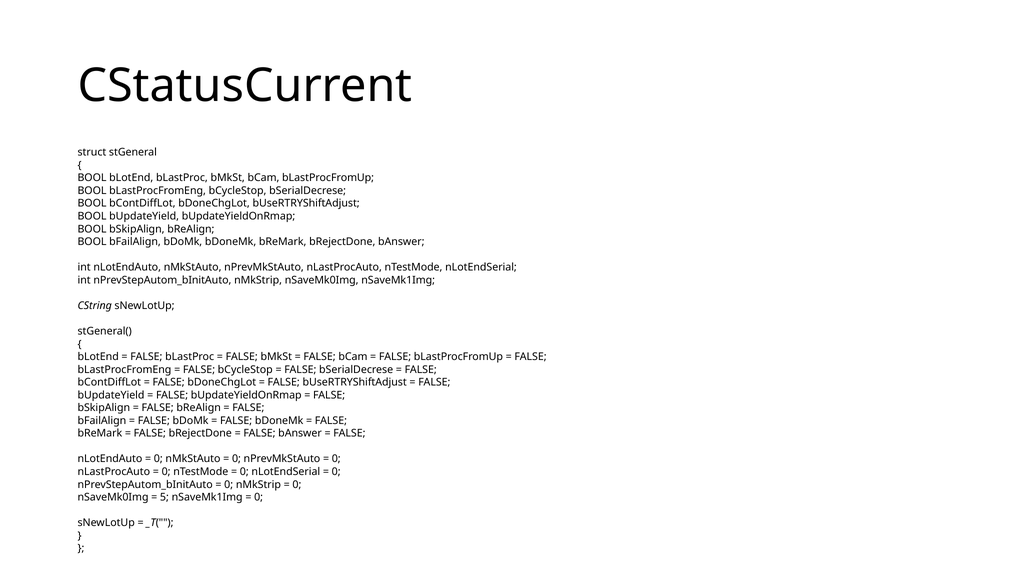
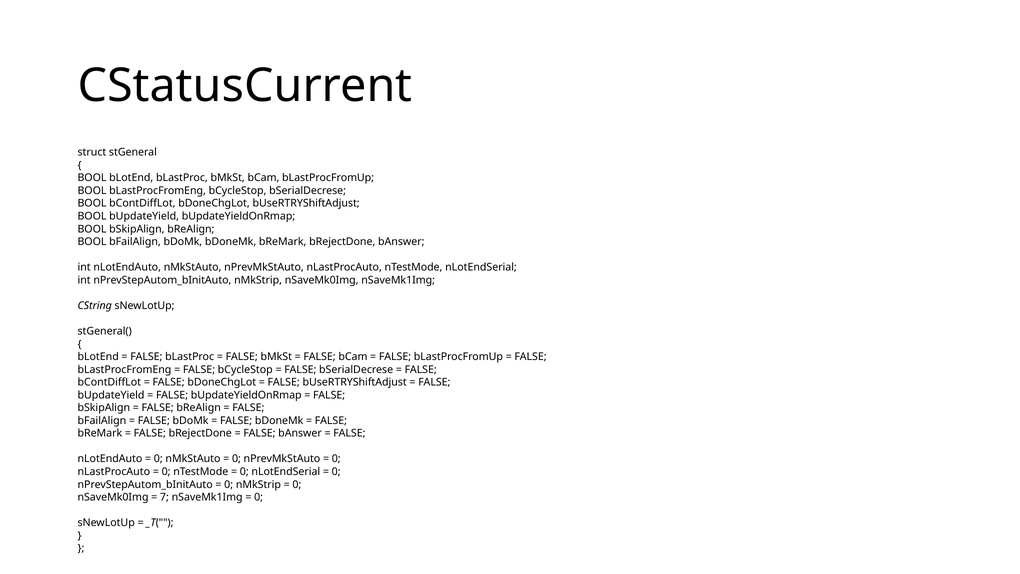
5: 5 -> 7
